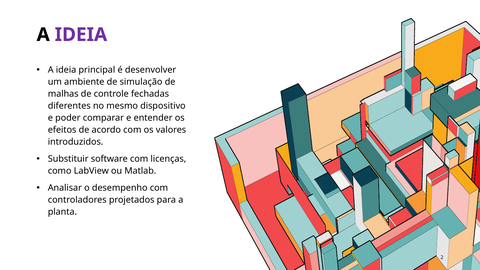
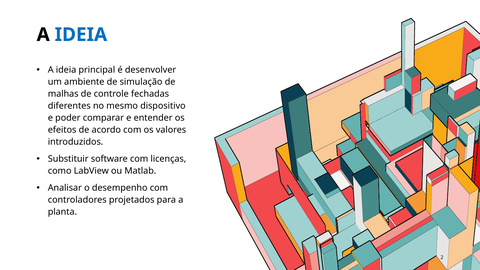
IDEIA at (81, 35) colour: purple -> blue
